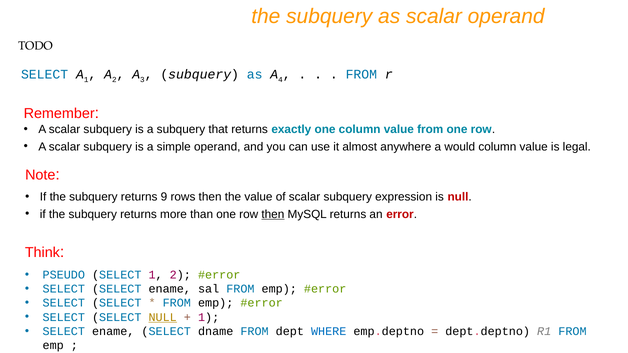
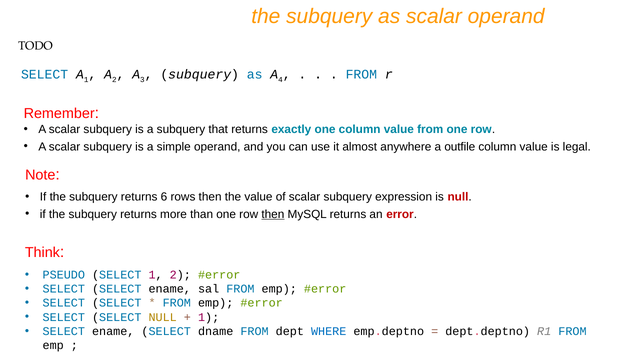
would: would -> outfile
9: 9 -> 6
NULL at (163, 317) underline: present -> none
